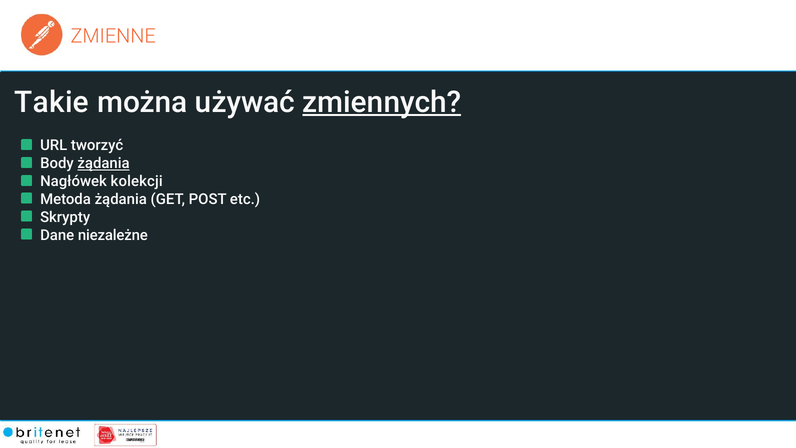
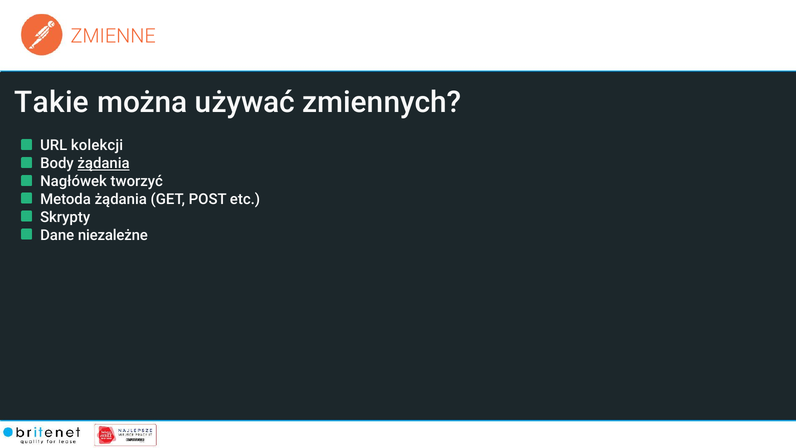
zmiennych underline: present -> none
tworzyć: tworzyć -> kolekcji
kolekcji: kolekcji -> tworzyć
